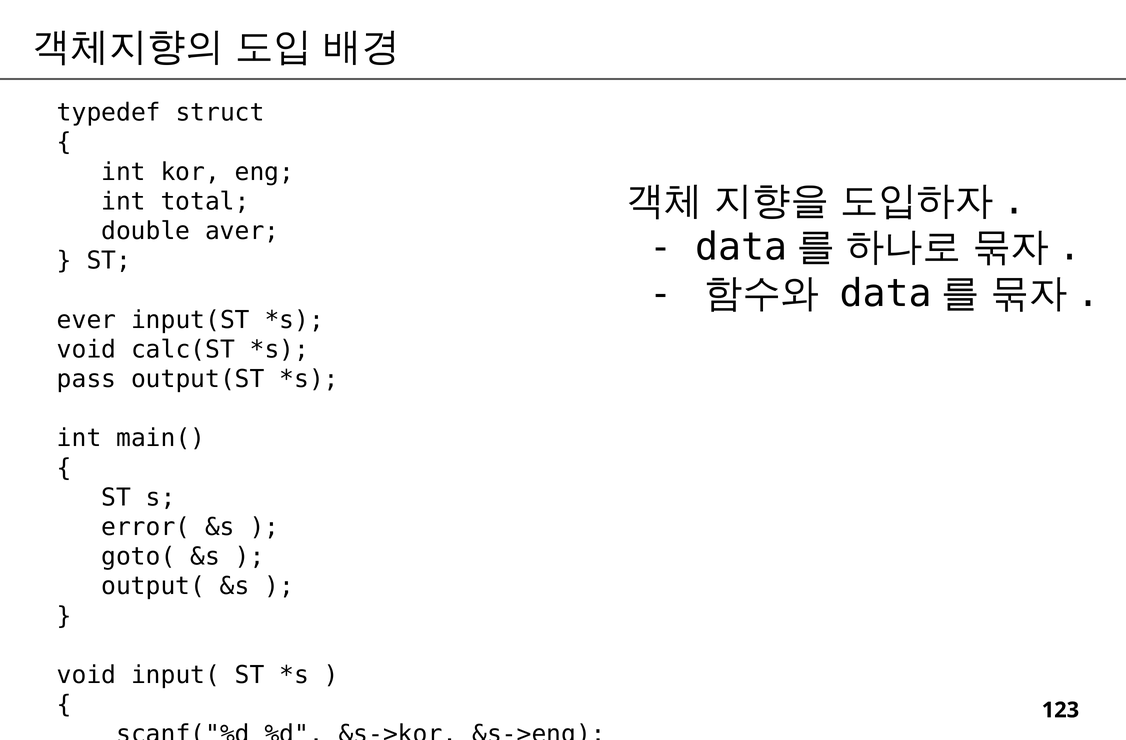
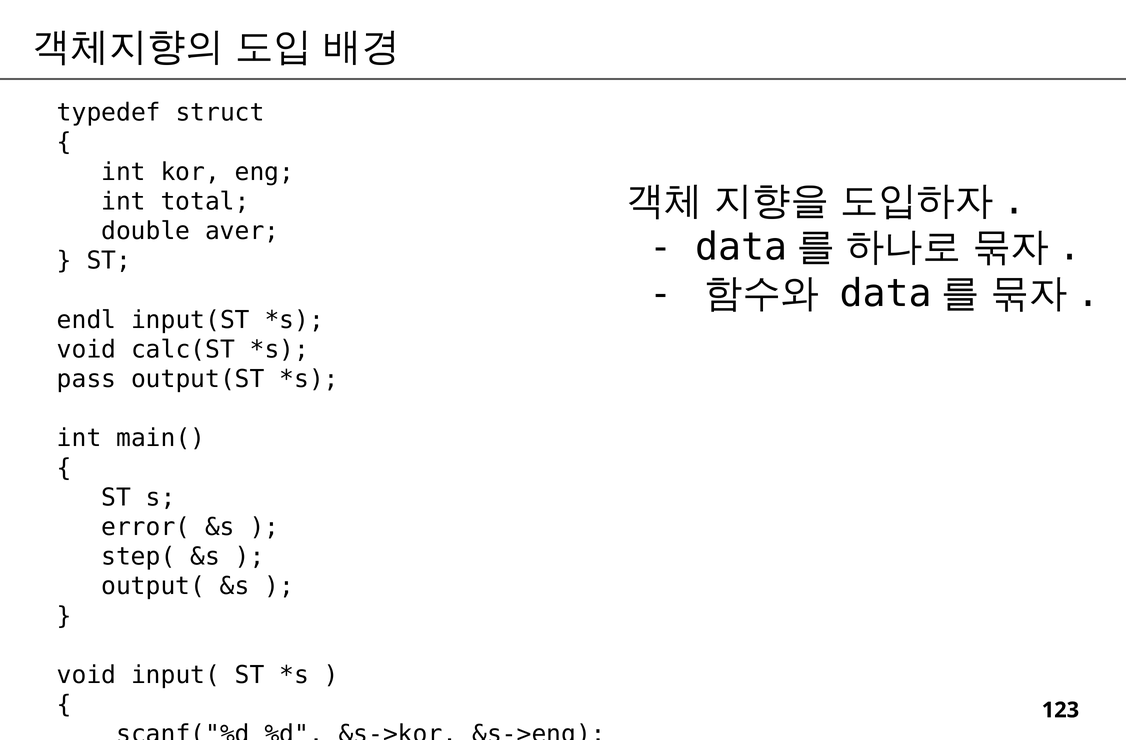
ever: ever -> endl
goto(: goto( -> step(
